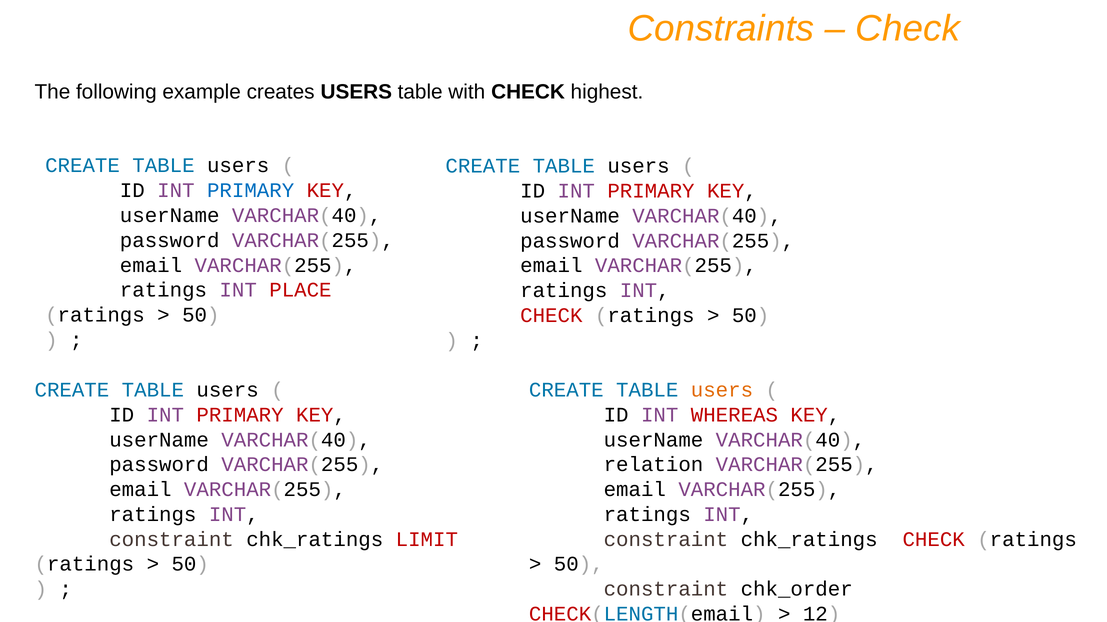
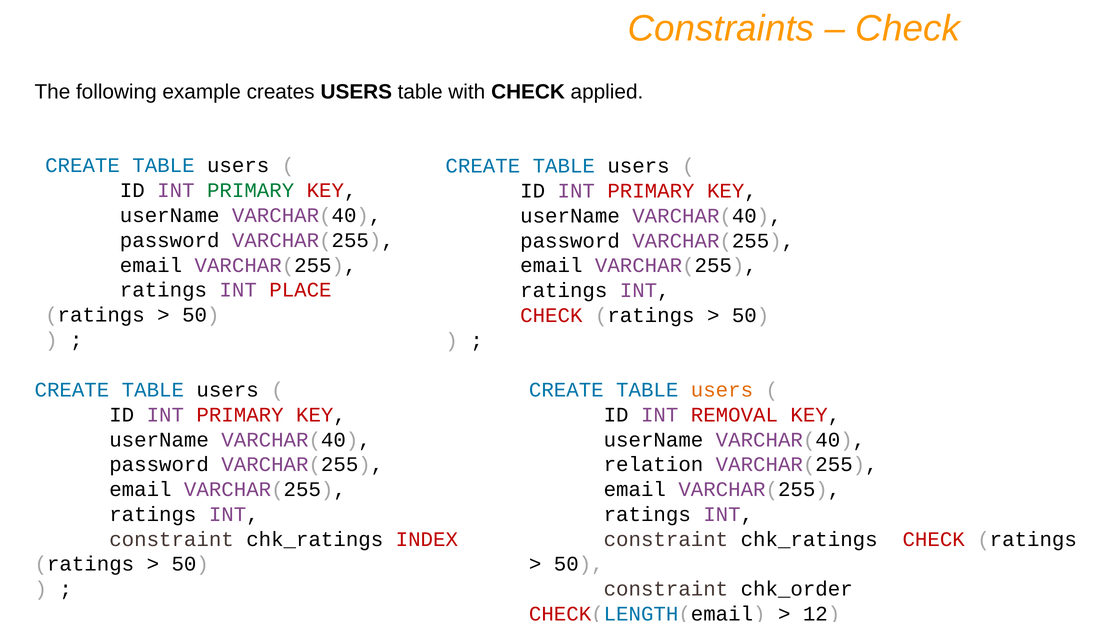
highest: highest -> applied
PRIMARY at (251, 191) colour: blue -> green
WHEREAS: WHEREAS -> REMOVAL
LIMIT: LIMIT -> INDEX
